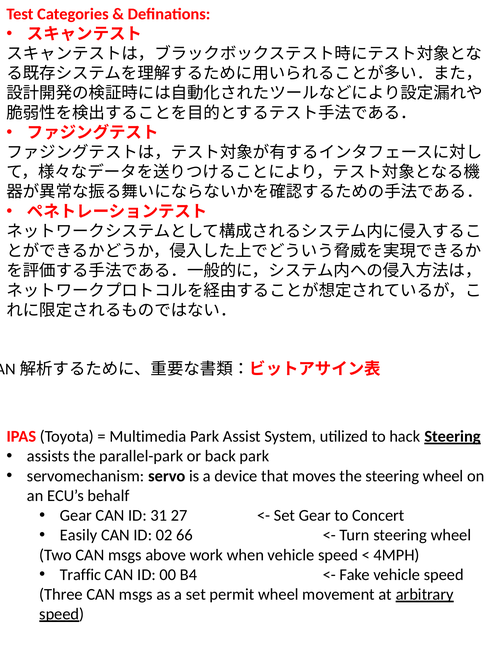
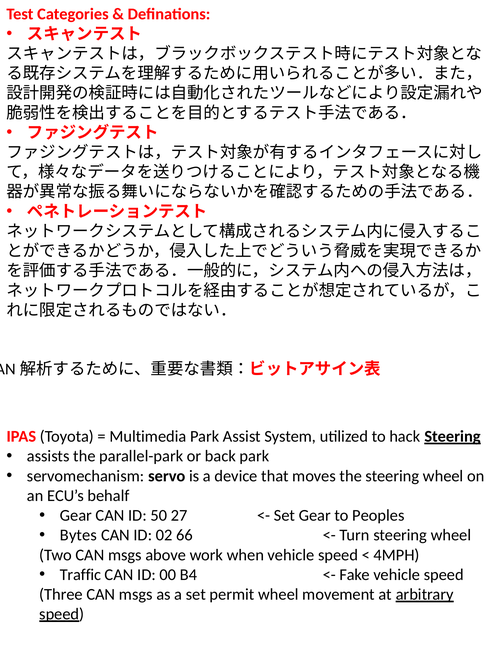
31: 31 -> 50
Concert: Concert -> Peoples
Easily: Easily -> Bytes
